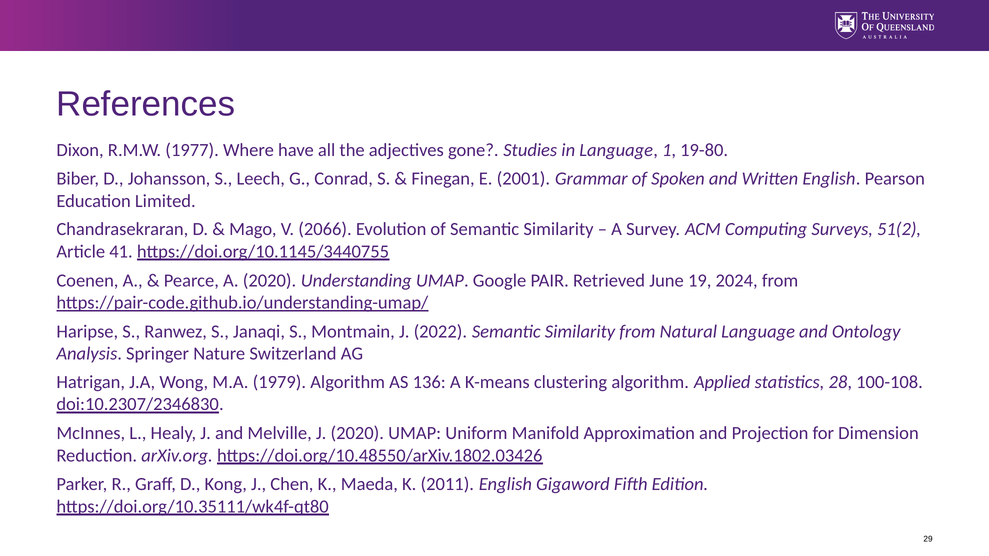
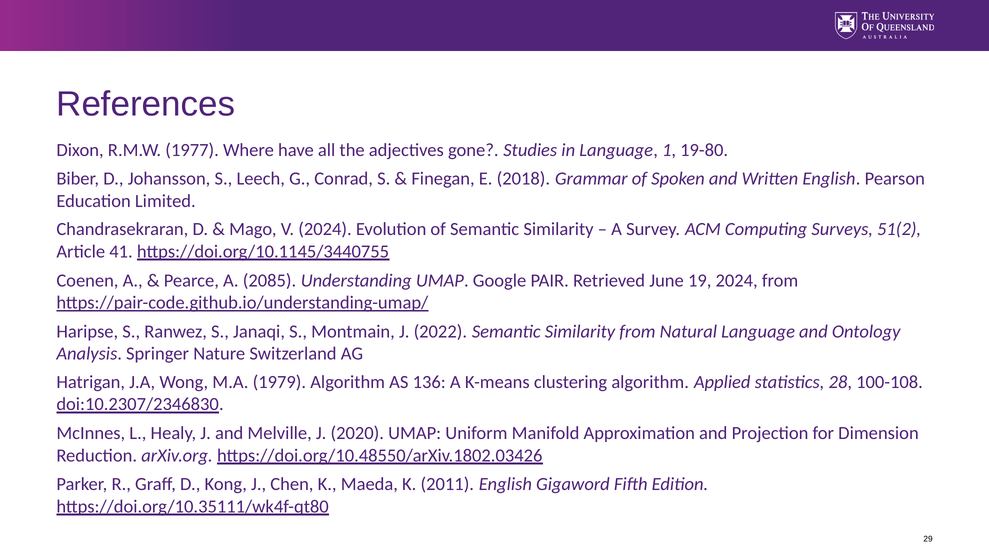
2001: 2001 -> 2018
V 2066: 2066 -> 2024
A 2020: 2020 -> 2085
